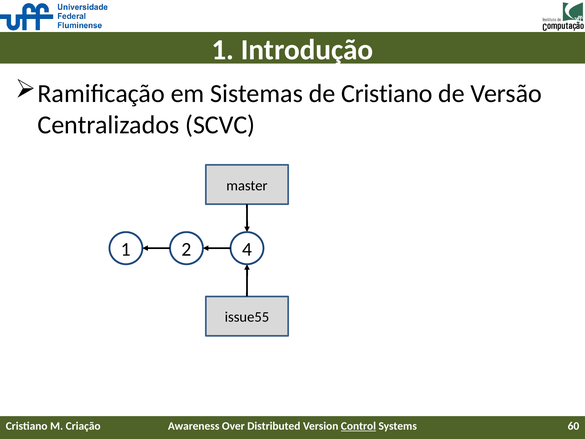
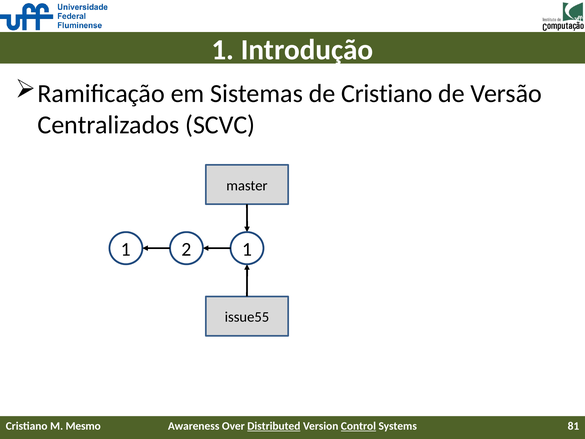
2 4: 4 -> 1
Criação: Criação -> Mesmo
Distributed underline: none -> present
60: 60 -> 81
